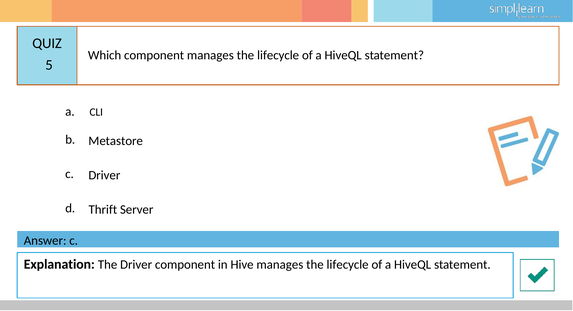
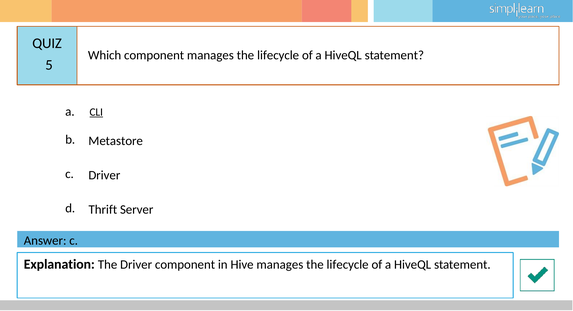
CLI underline: none -> present
